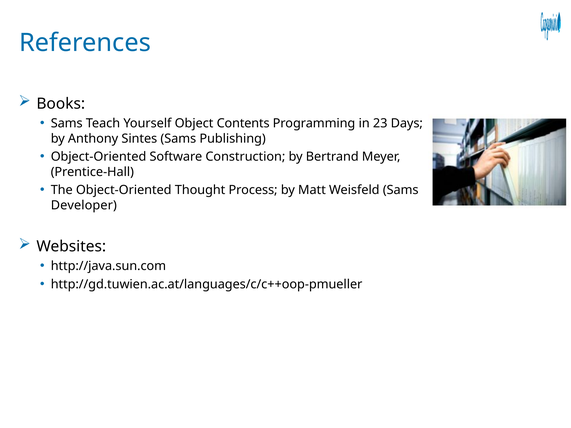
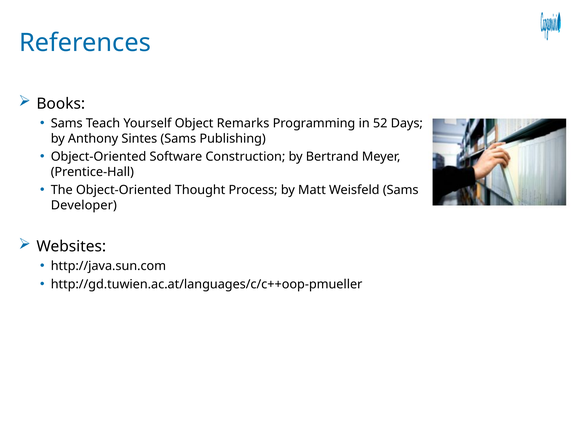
Contents: Contents -> Remarks
23: 23 -> 52
